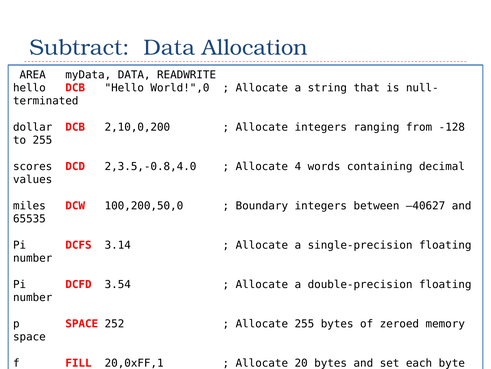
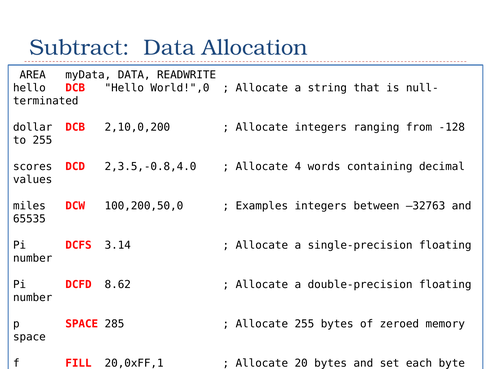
Boundary: Boundary -> Examples
–40627: –40627 -> –32763
3.54: 3.54 -> 8.62
252: 252 -> 285
